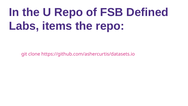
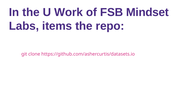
U Repo: Repo -> Work
Defined: Defined -> Mindset
